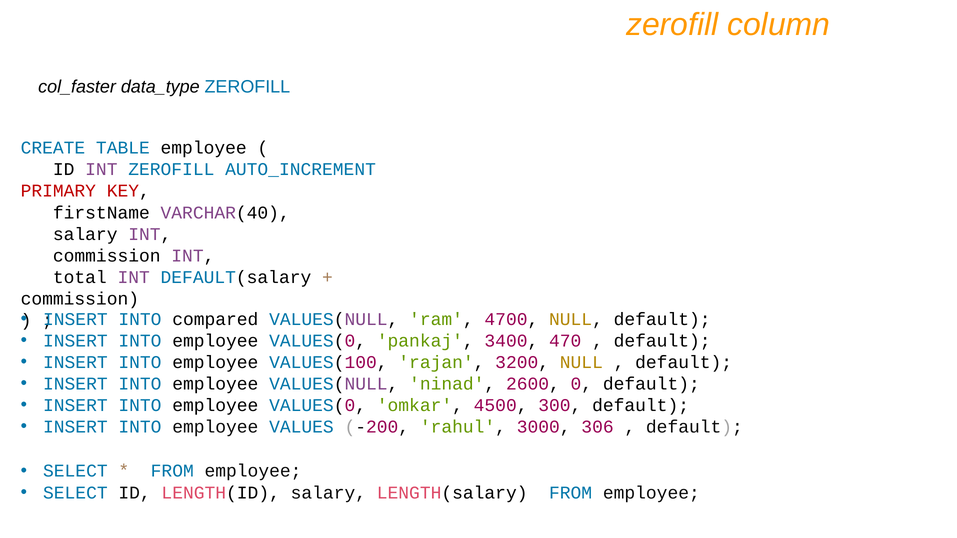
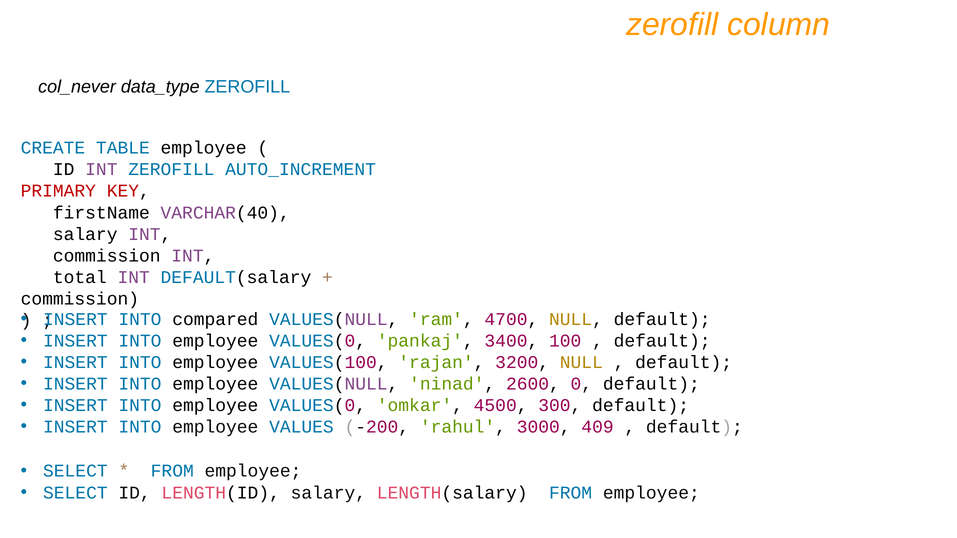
col_faster: col_faster -> col_never
470: 470 -> 100
306: 306 -> 409
